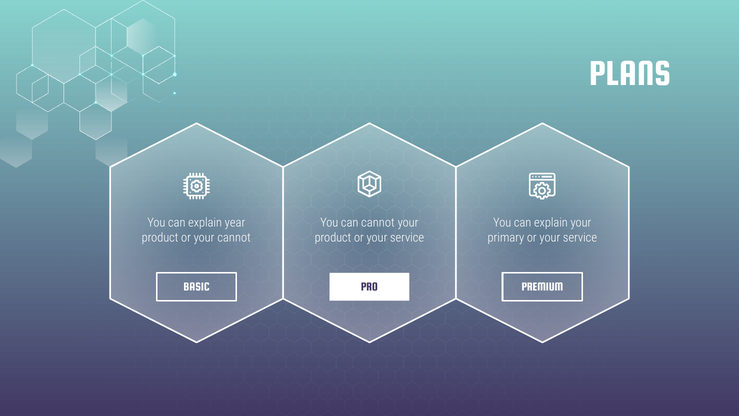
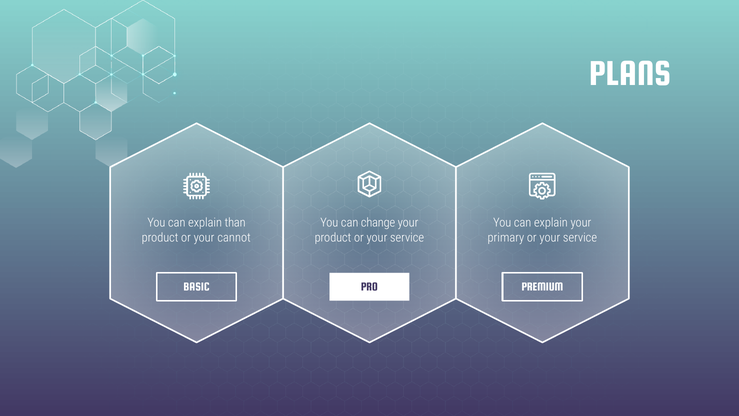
year: year -> than
can cannot: cannot -> change
